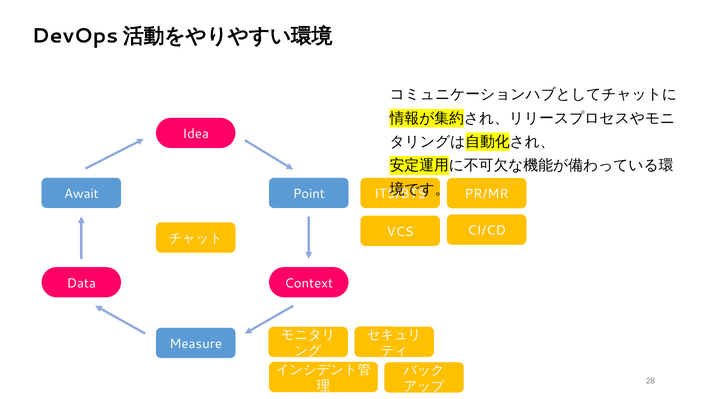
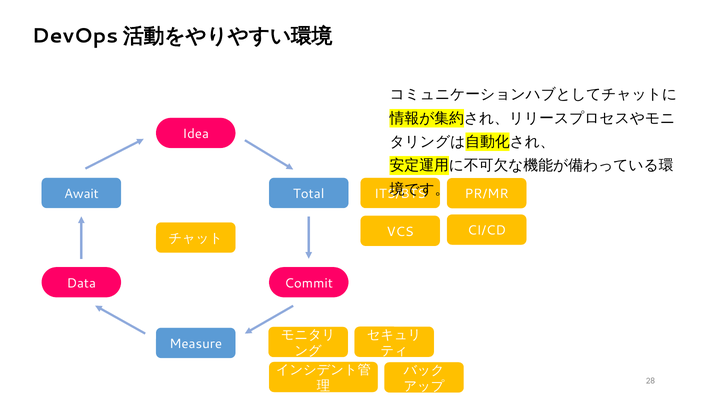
Point: Point -> Total
Context: Context -> Commit
